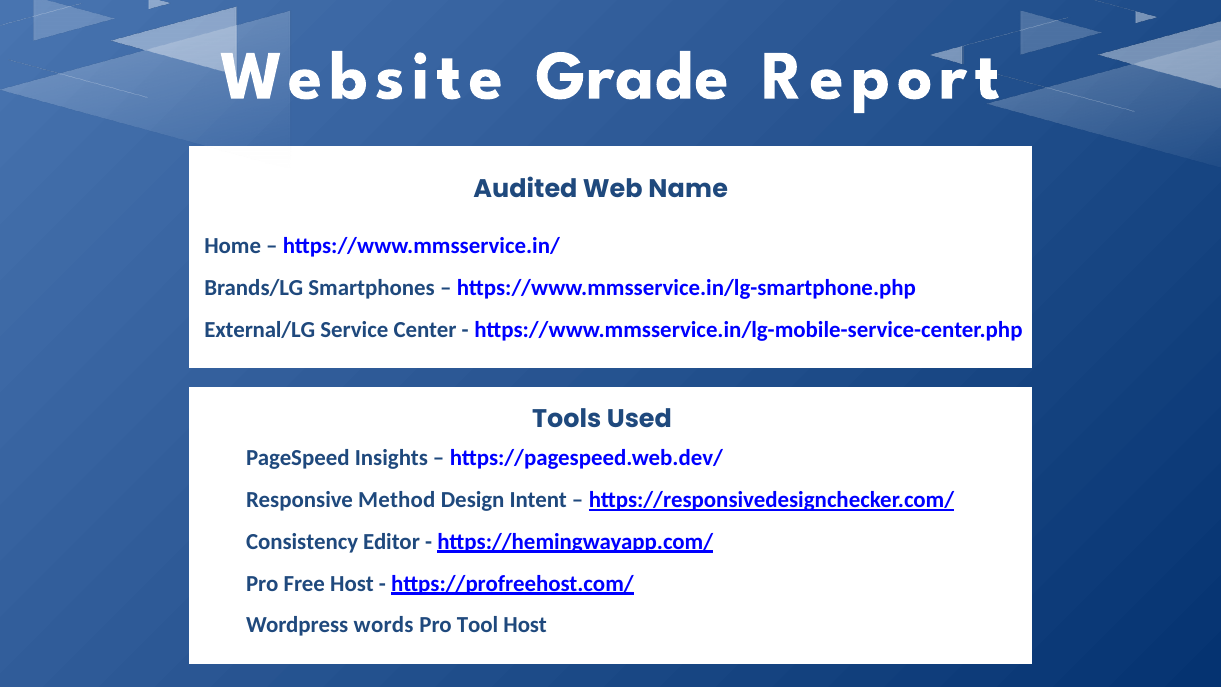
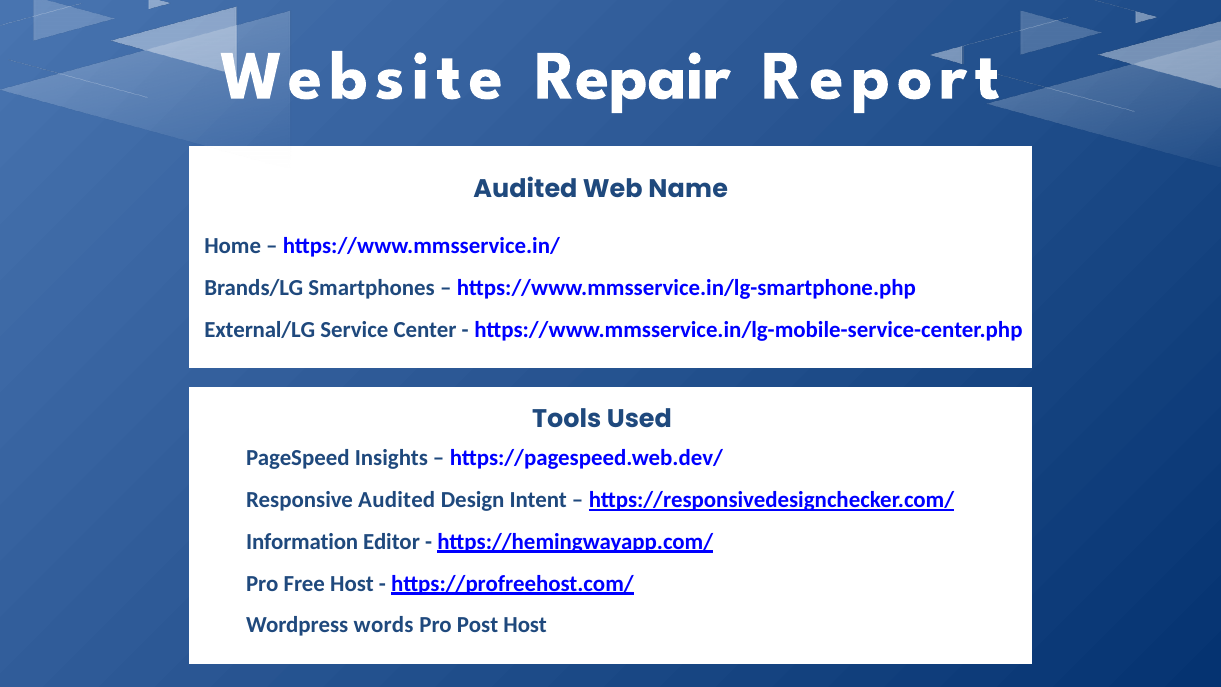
Grade: Grade -> Repair
Responsive Method: Method -> Audited
Consistency: Consistency -> Information
Tool: Tool -> Post
